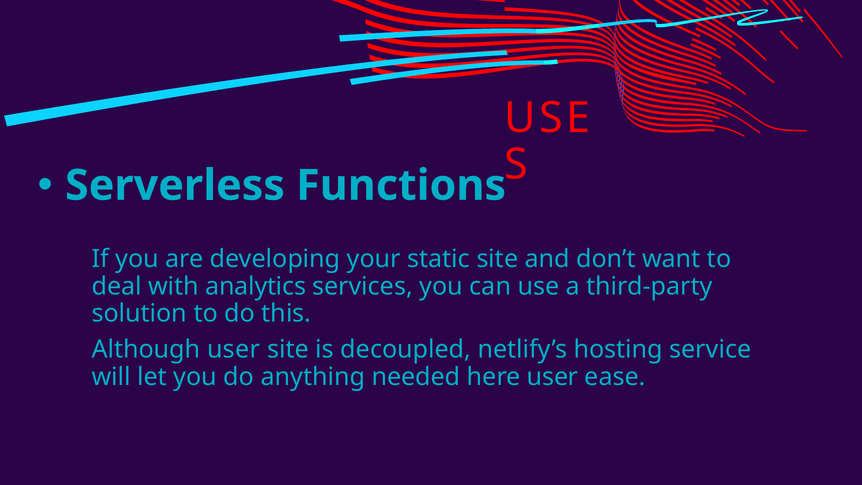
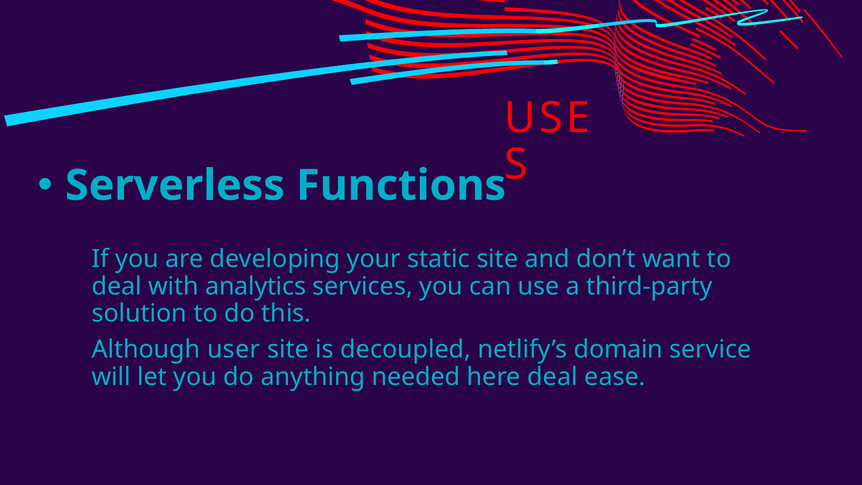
hosting: hosting -> domain
here user: user -> deal
